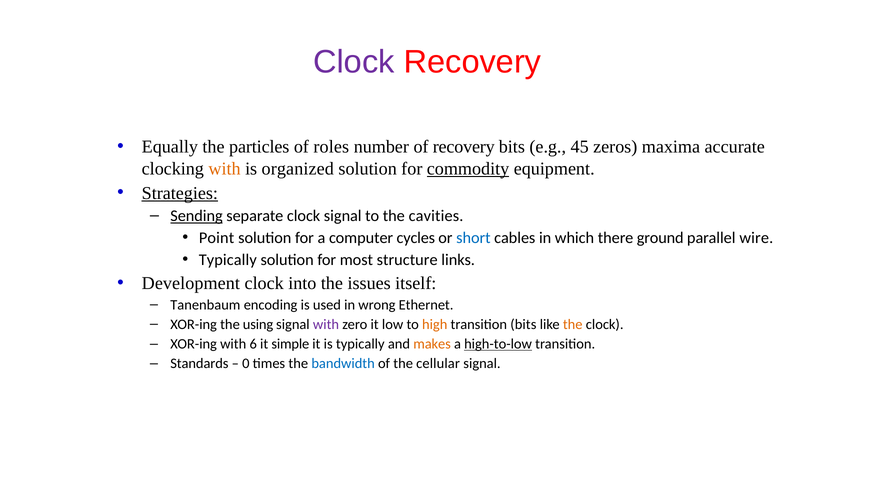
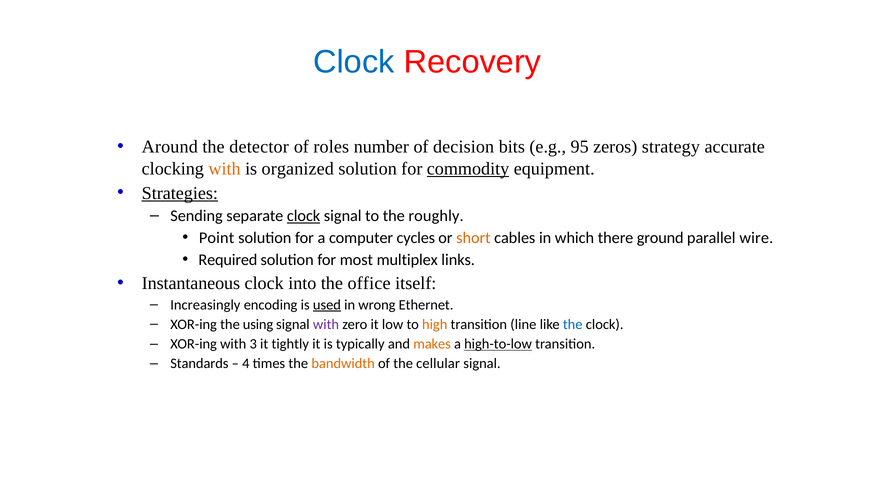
Clock at (354, 62) colour: purple -> blue
Equally: Equally -> Around
particles: particles -> detector
of recovery: recovery -> decision
45: 45 -> 95
maxima: maxima -> strategy
Sending underline: present -> none
clock at (304, 216) underline: none -> present
cavities: cavities -> roughly
short colour: blue -> orange
Typically at (228, 260): Typically -> Required
structure: structure -> multiplex
Development: Development -> Instantaneous
issues: issues -> office
Tanenbaum: Tanenbaum -> Increasingly
used underline: none -> present
transition bits: bits -> line
the at (573, 324) colour: orange -> blue
6: 6 -> 3
simple: simple -> tightly
0: 0 -> 4
bandwidth colour: blue -> orange
